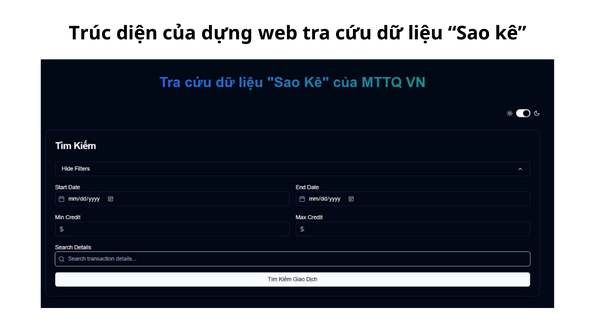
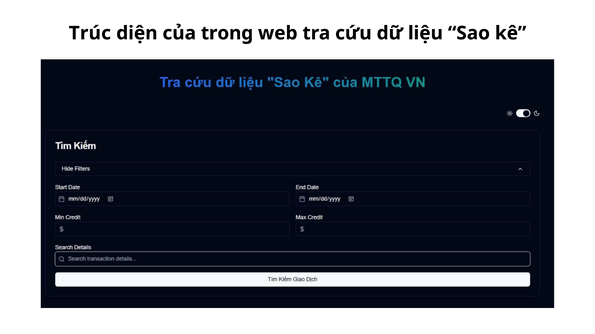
dựng: dựng -> trong
